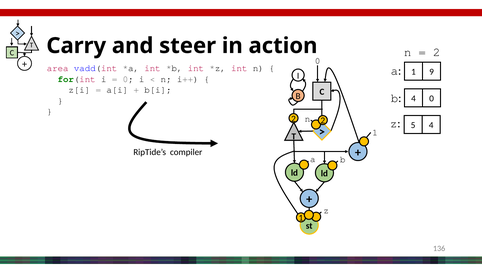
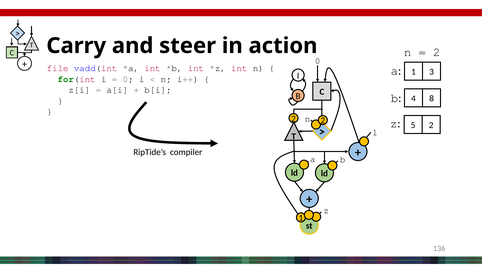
area: area -> file
9: 9 -> 3
4 0: 0 -> 8
5 4: 4 -> 2
